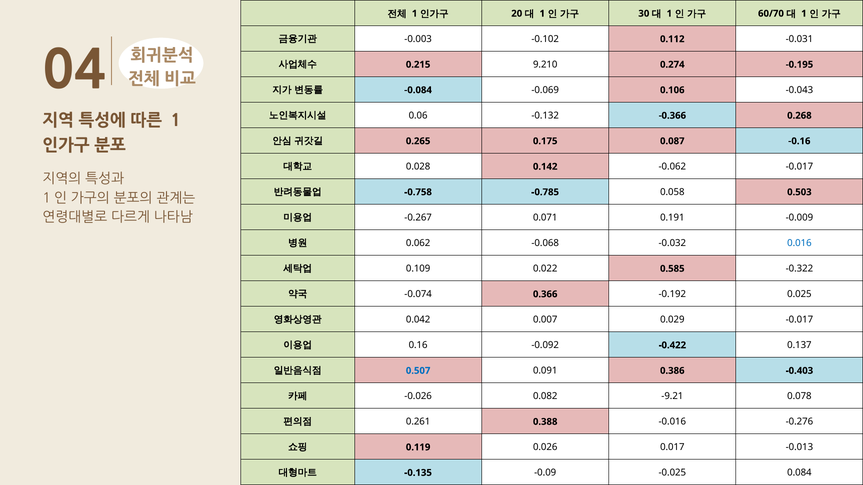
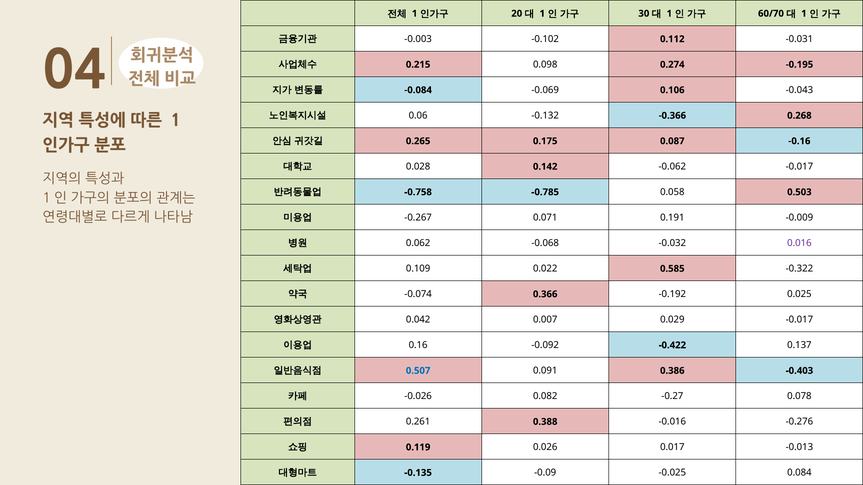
9.210: 9.210 -> 0.098
0.016 colour: blue -> purple
-9.21: -9.21 -> -0.27
